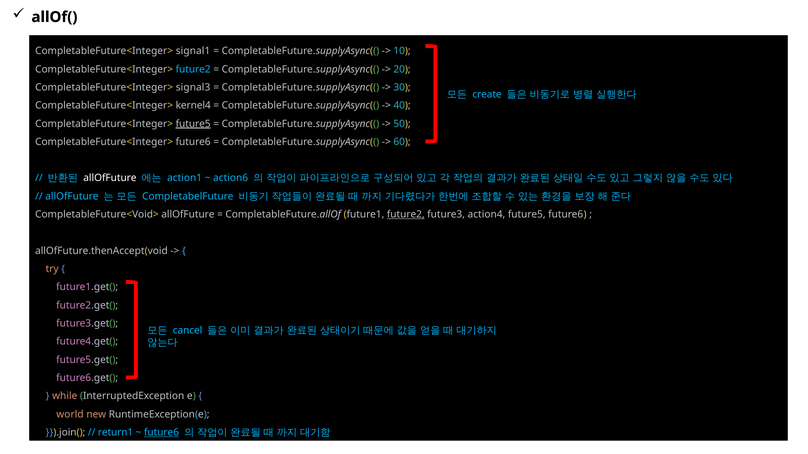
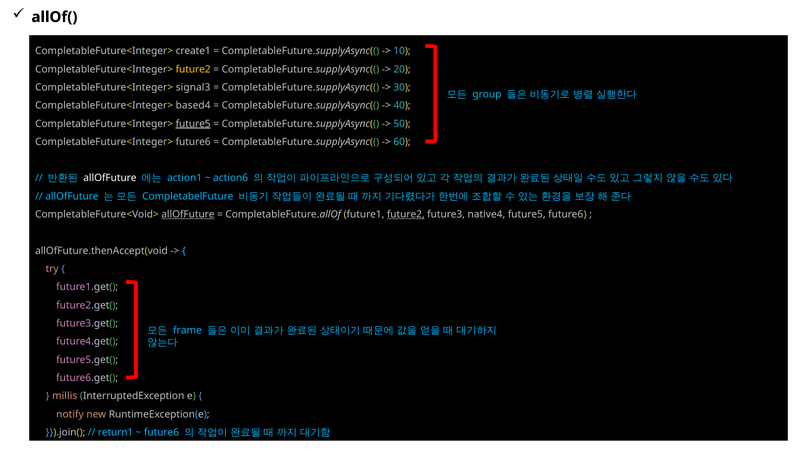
signal1: signal1 -> create1
future2 at (193, 69) colour: light blue -> yellow
create: create -> group
kernel4: kernel4 -> based4
allOfFuture at (188, 215) underline: none -> present
action4: action4 -> native4
cancel: cancel -> frame
while: while -> millis
world: world -> notify
future6 at (162, 433) underline: present -> none
